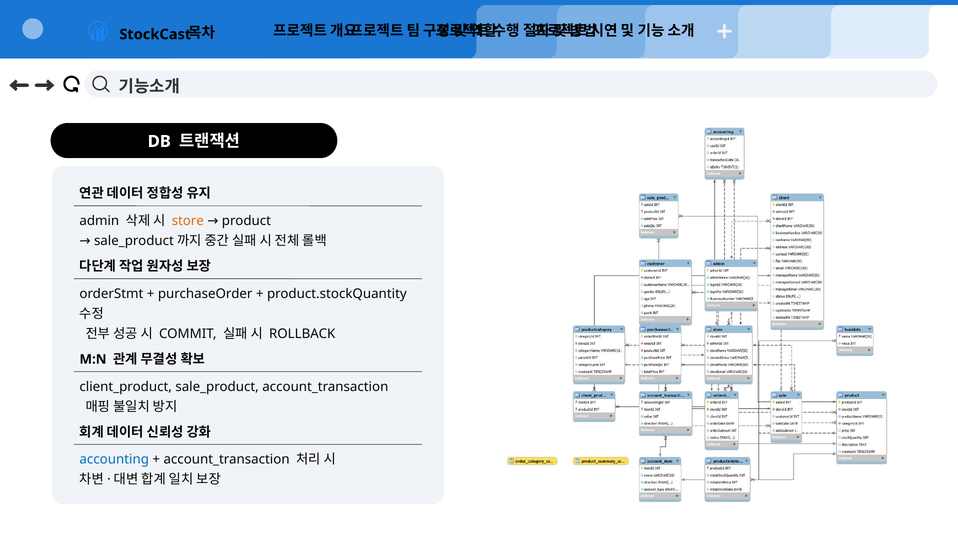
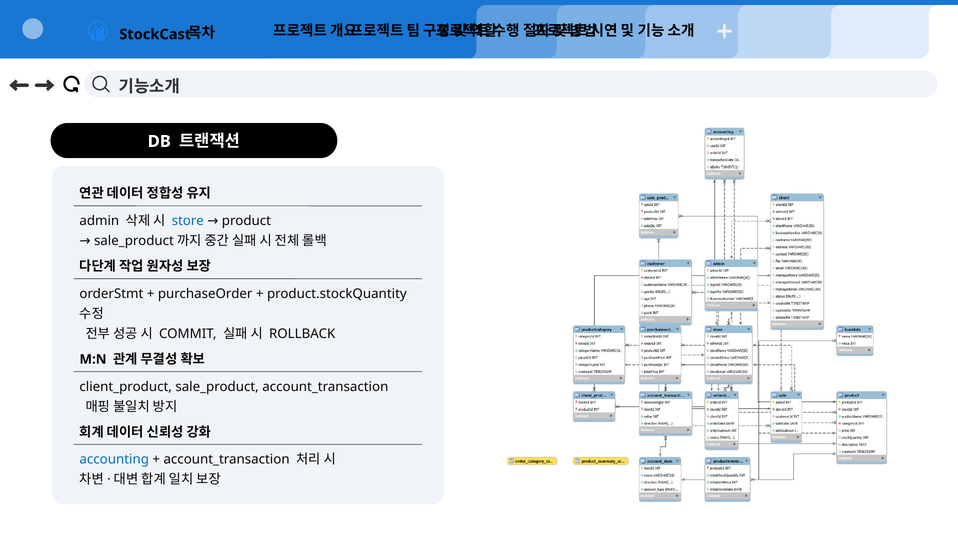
store colour: orange -> blue
